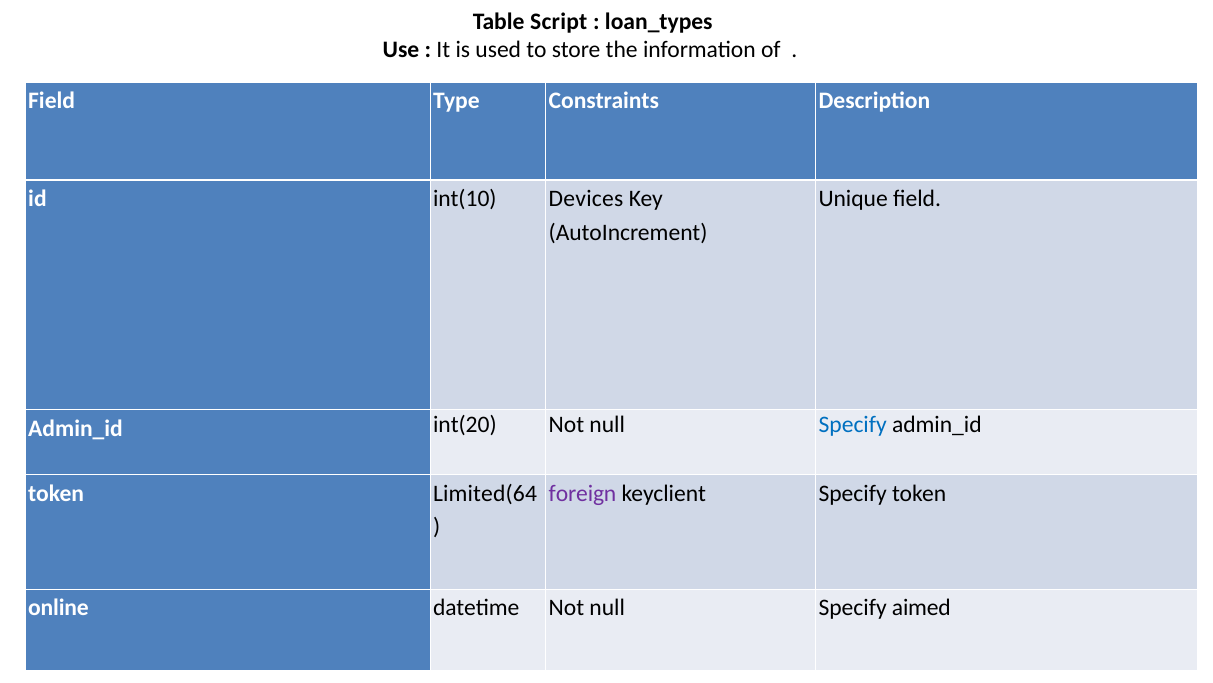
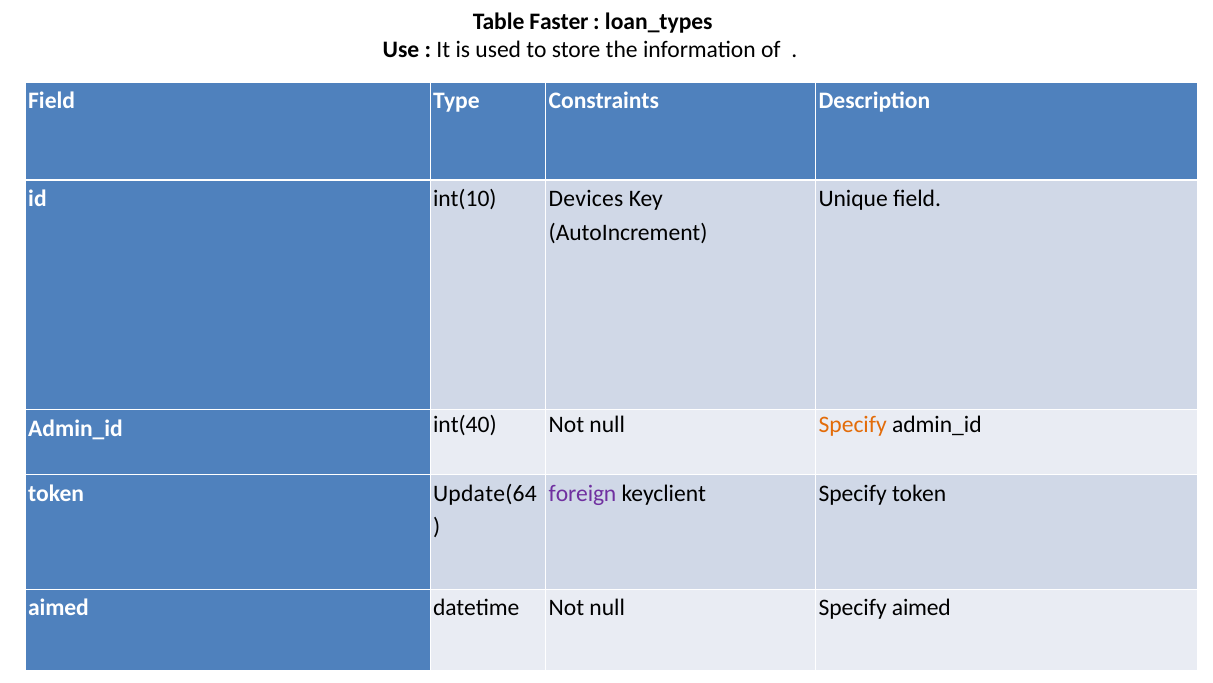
Script: Script -> Faster
int(20: int(20 -> int(40
Specify at (853, 424) colour: blue -> orange
Limited(64: Limited(64 -> Update(64
online at (58, 607): online -> aimed
